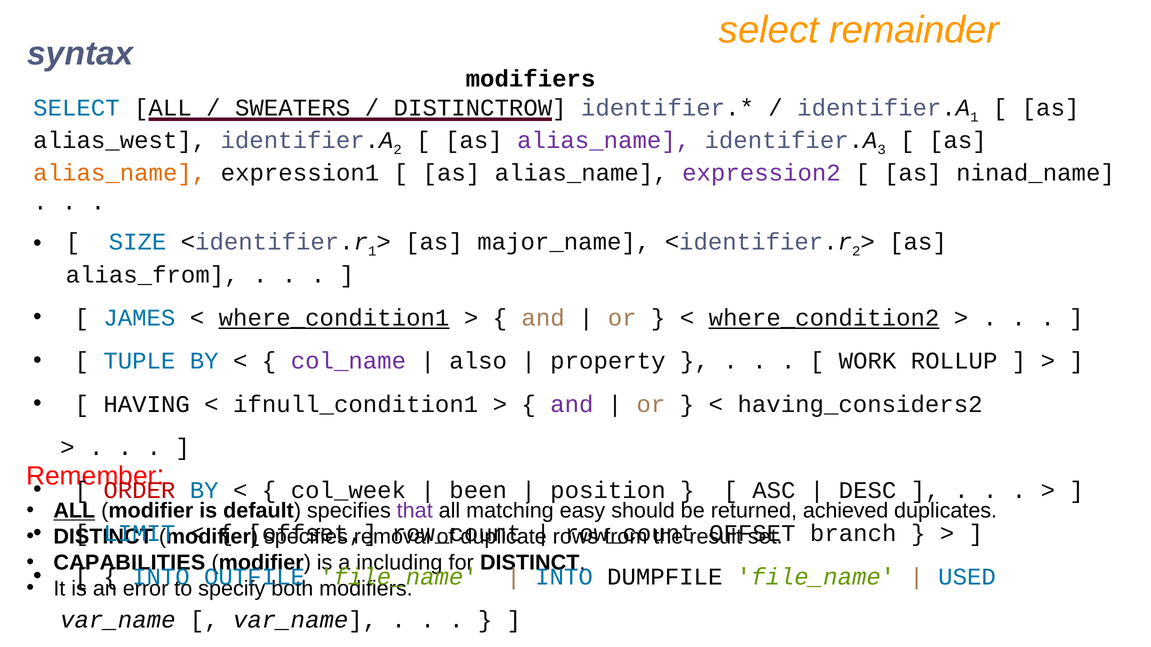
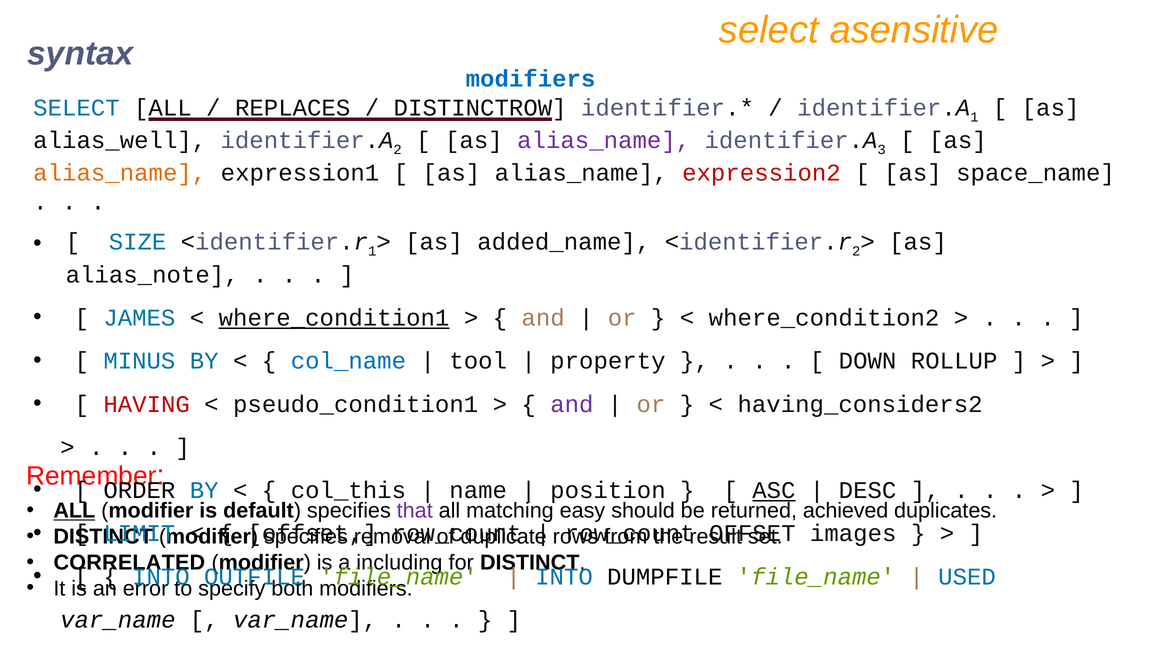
remainder: remainder -> asensitive
modifiers at (531, 79) colour: black -> blue
SWEATERS: SWEATERS -> REPLACES
alias_west: alias_west -> alias_well
expression2 colour: purple -> red
ninad_name: ninad_name -> space_name
major_name: major_name -> added_name
alias_from: alias_from -> alias_note
where_condition2 underline: present -> none
TUPLE: TUPLE -> MINUS
col_name colour: purple -> blue
also: also -> tool
WORK: WORK -> DOWN
HAVING colour: black -> red
ifnull_condition1: ifnull_condition1 -> pseudo_condition1
ORDER colour: red -> black
col_week: col_week -> col_this
been: been -> name
ASC underline: none -> present
branch: branch -> images
CAPABILITIES: CAPABILITIES -> CORRELATED
